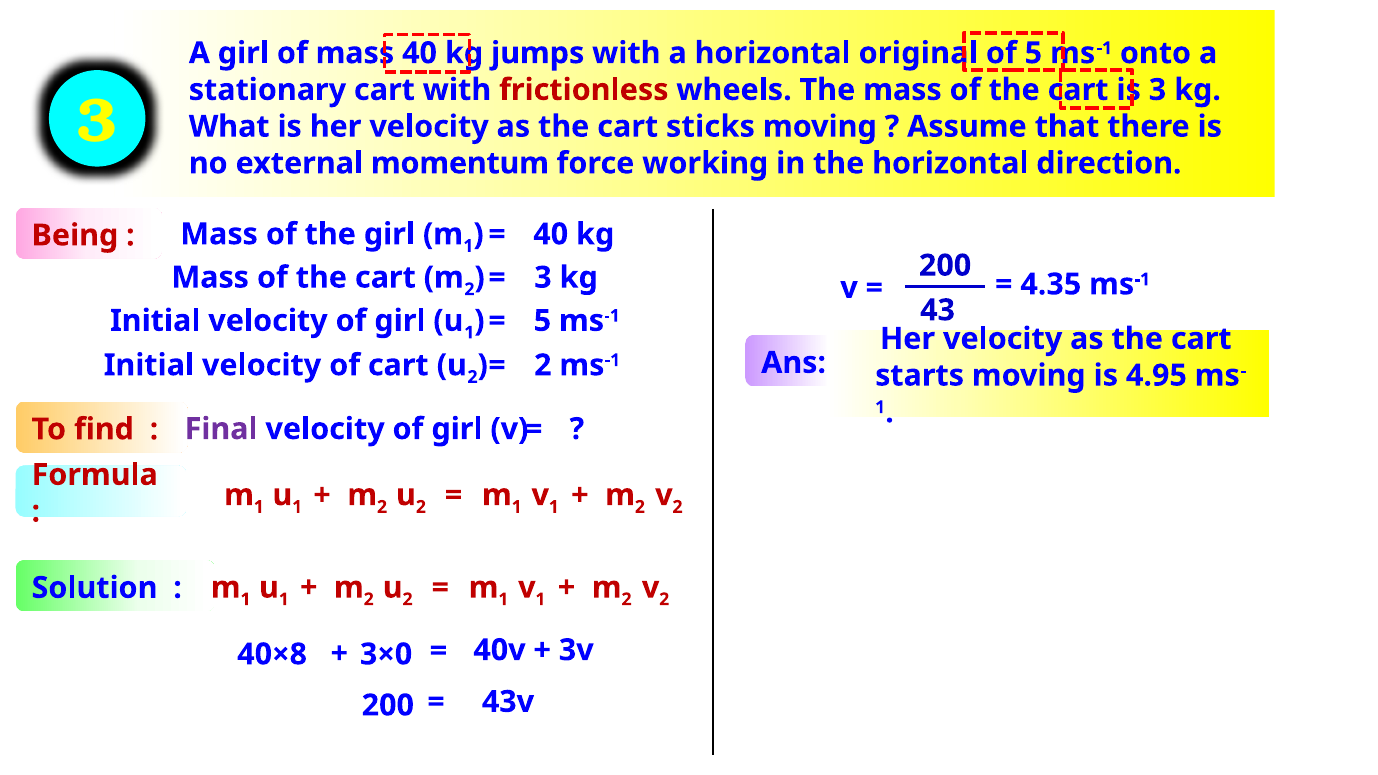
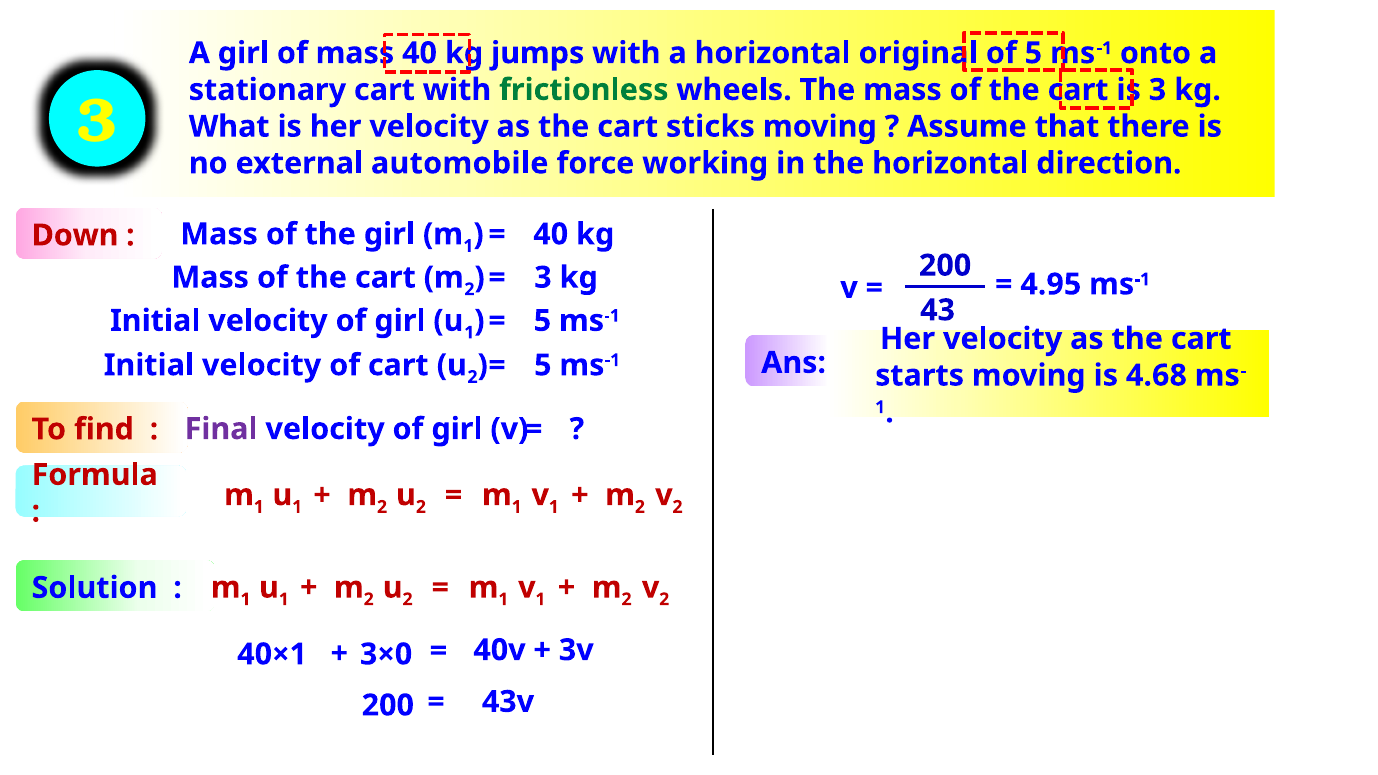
frictionless colour: red -> green
momentum: momentum -> automobile
Being: Being -> Down
4.35: 4.35 -> 4.95
2 at (543, 365): 2 -> 5
4.95: 4.95 -> 4.68
40×8: 40×8 -> 40×1
